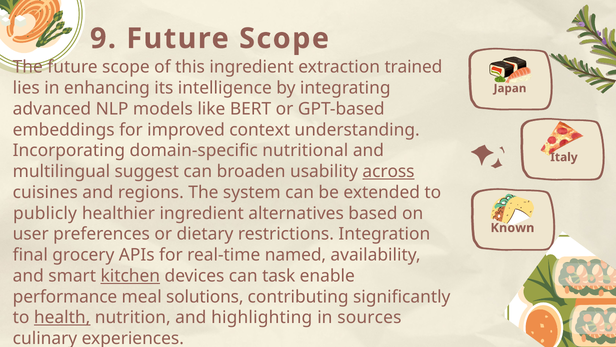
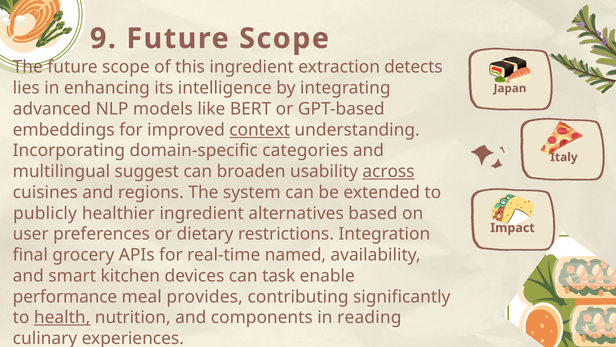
trained: trained -> detects
context underline: none -> present
nutritional: nutritional -> categories
Known: Known -> Impact
kitchen underline: present -> none
solutions: solutions -> provides
highlighting: highlighting -> components
sources: sources -> reading
